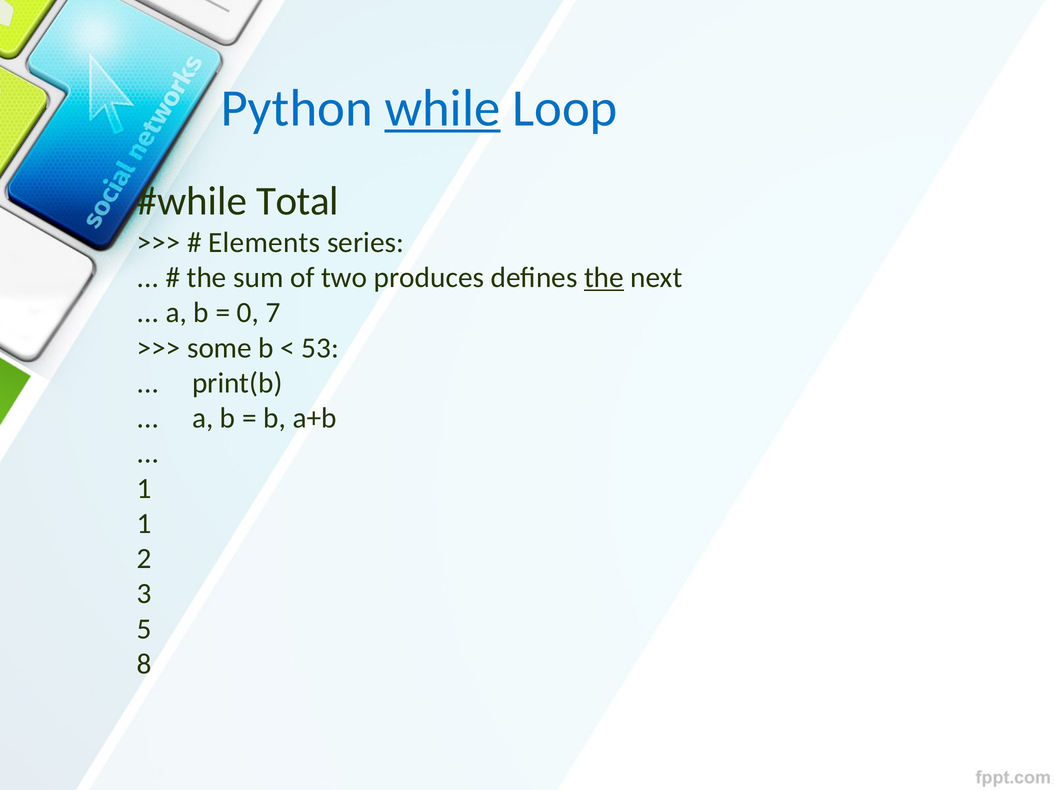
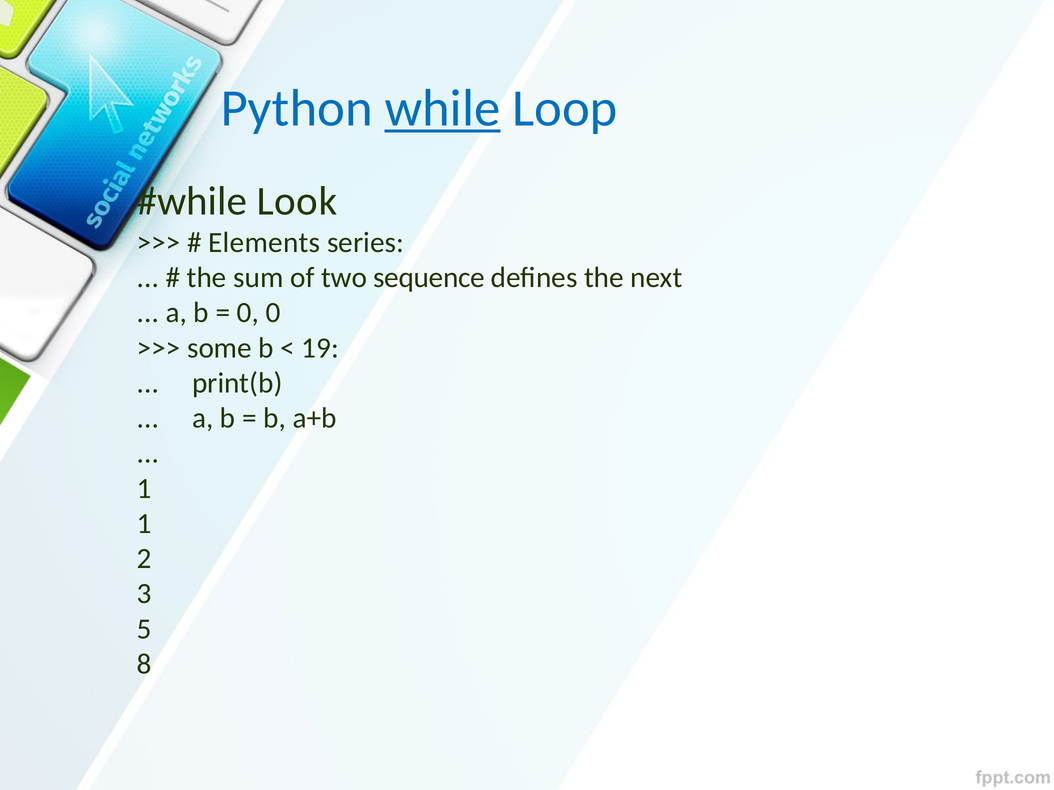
Total: Total -> Look
produces: produces -> sequence
the at (604, 278) underline: present -> none
0 7: 7 -> 0
53: 53 -> 19
